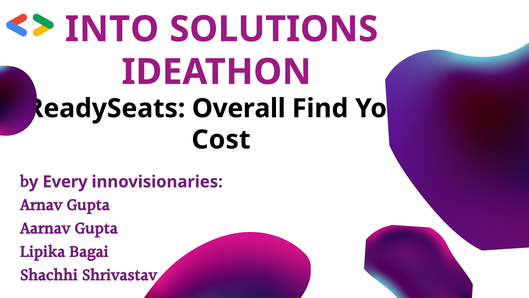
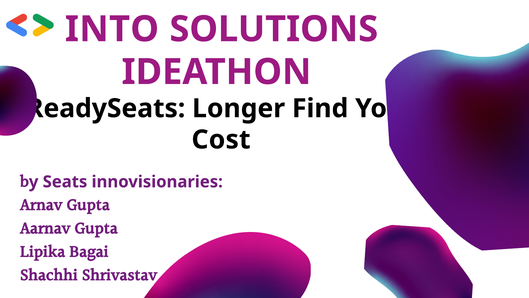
Overall: Overall -> Longer
Every: Every -> Seats
